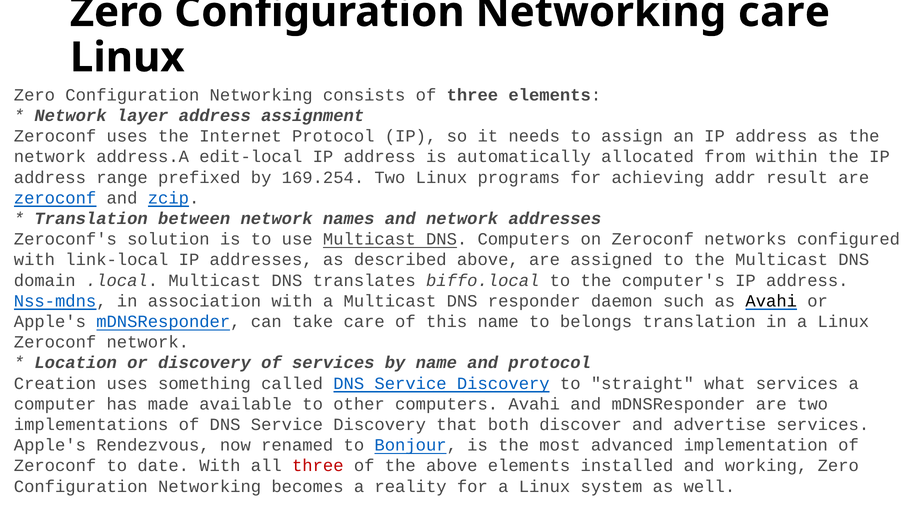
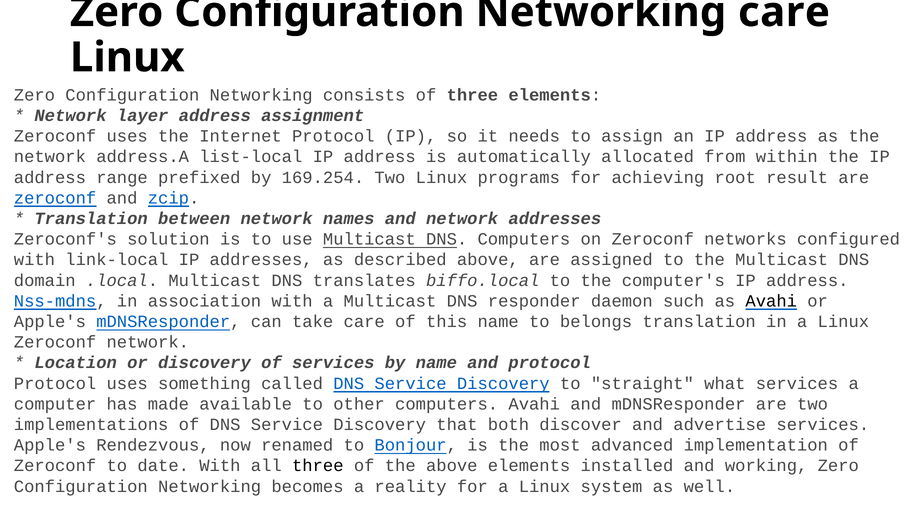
edit-local: edit-local -> list-local
addr: addr -> root
Creation at (55, 384): Creation -> Protocol
three at (318, 466) colour: red -> black
